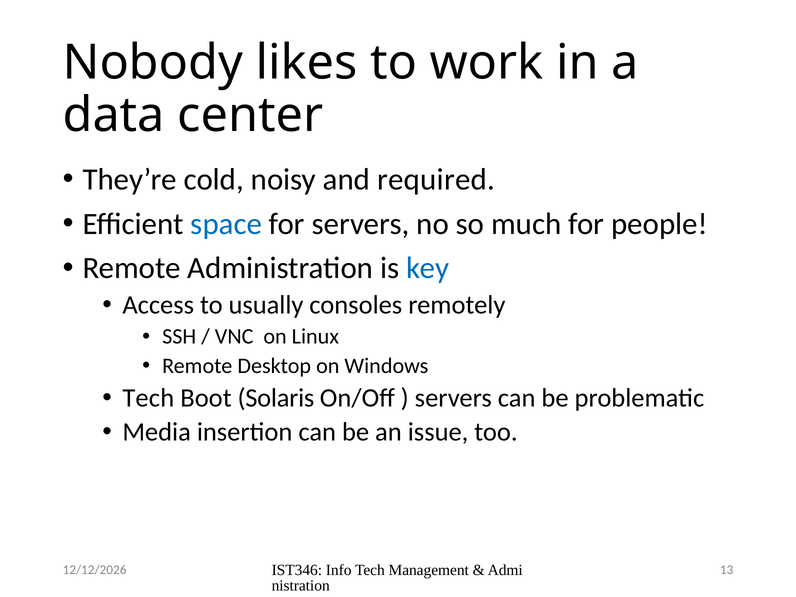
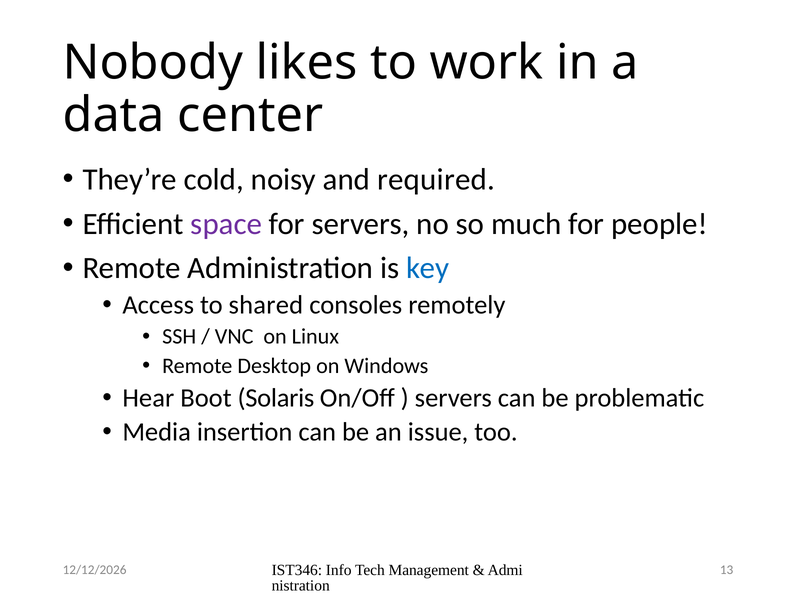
space colour: blue -> purple
usually: usually -> shared
Tech at (148, 398): Tech -> Hear
